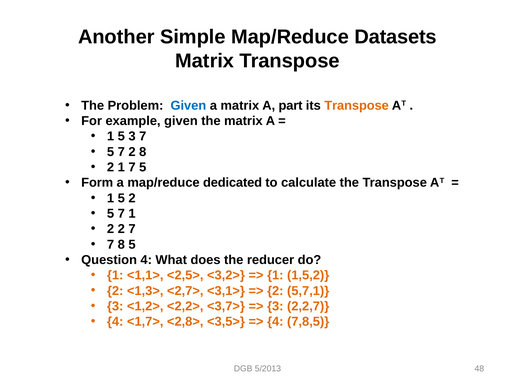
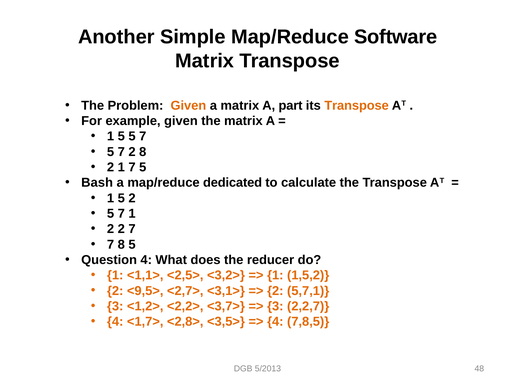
Datasets: Datasets -> Software
Given at (188, 106) colour: blue -> orange
5 3: 3 -> 5
Form: Form -> Bash
<1,3>: <1,3> -> <9,5>
